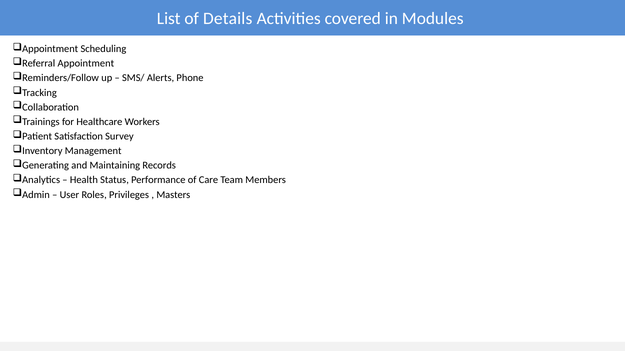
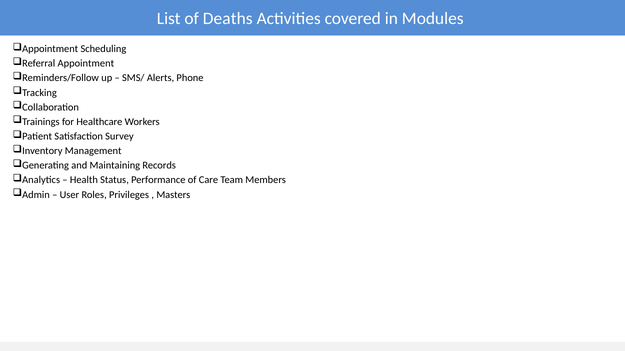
Details: Details -> Deaths
